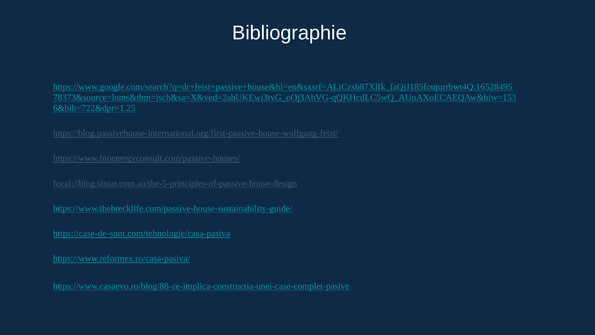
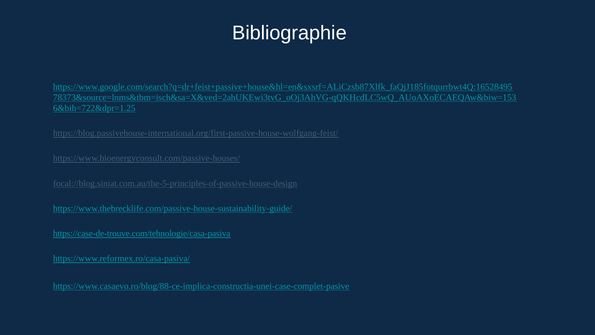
https://case-de-sont.com/tehnologie/casa-pasiva: https://case-de-sont.com/tehnologie/casa-pasiva -> https://case-de-trouve.com/tehnologie/casa-pasiva
